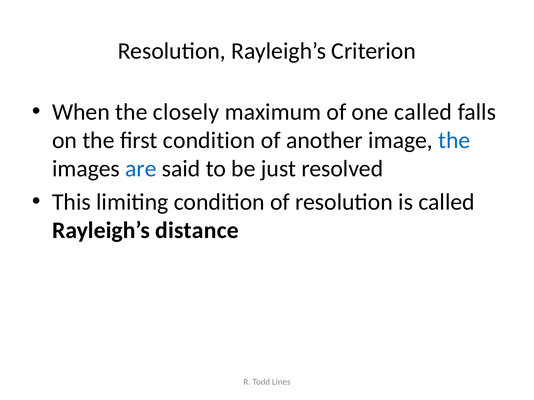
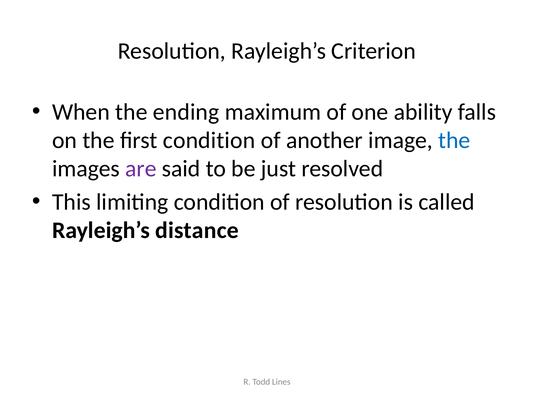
closely: closely -> ending
one called: called -> ability
are colour: blue -> purple
